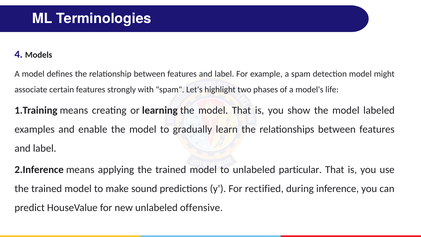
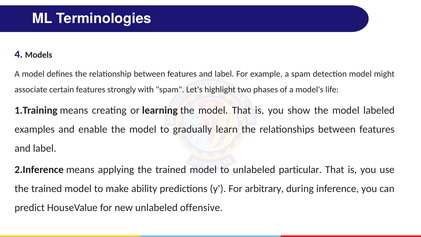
sound: sound -> ability
rectified: rectified -> arbitrary
